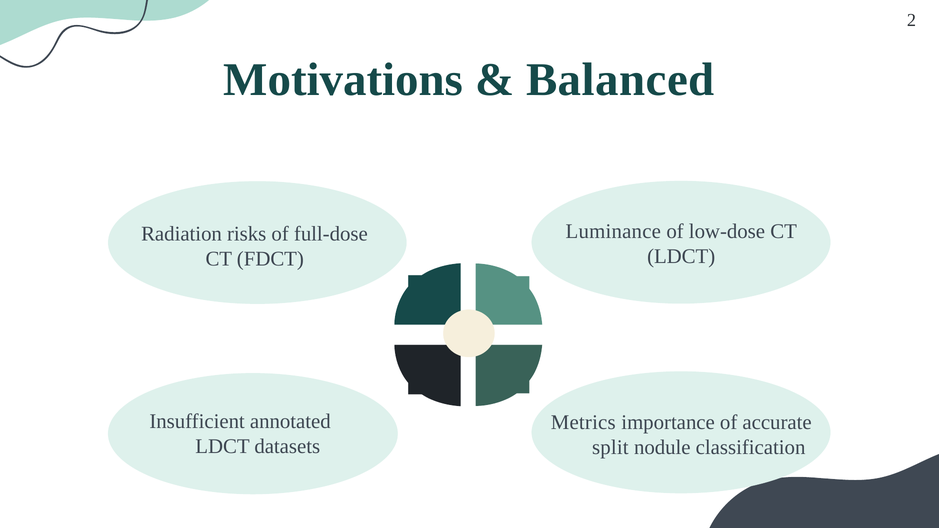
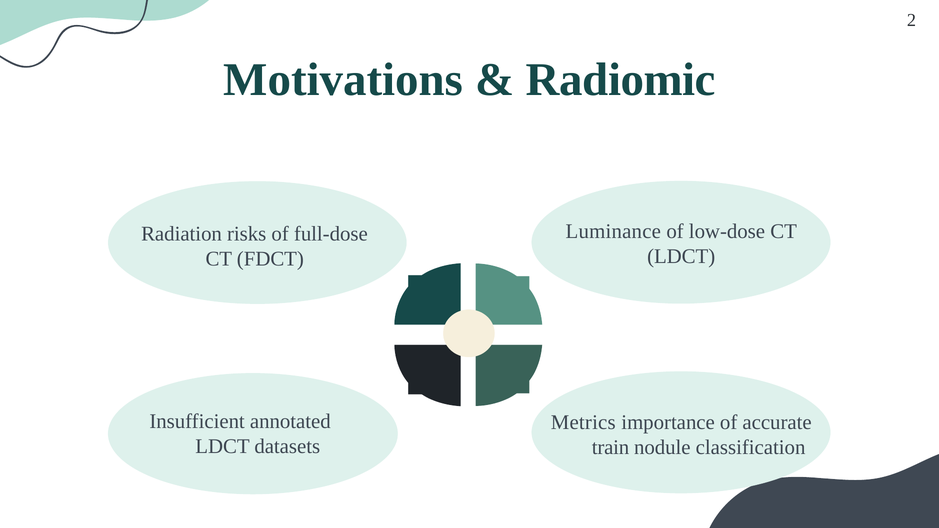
Balanced: Balanced -> Radiomic
split: split -> train
